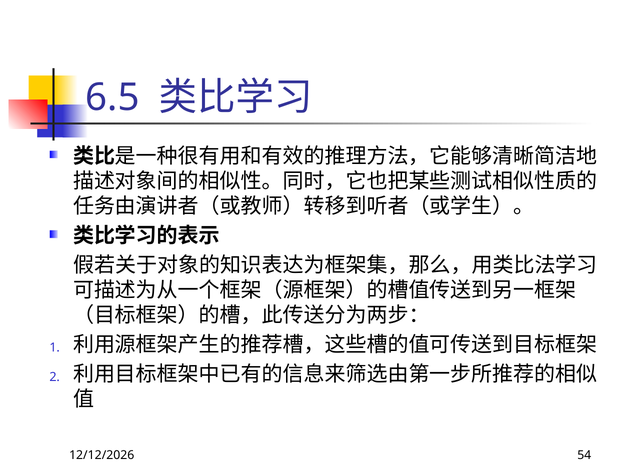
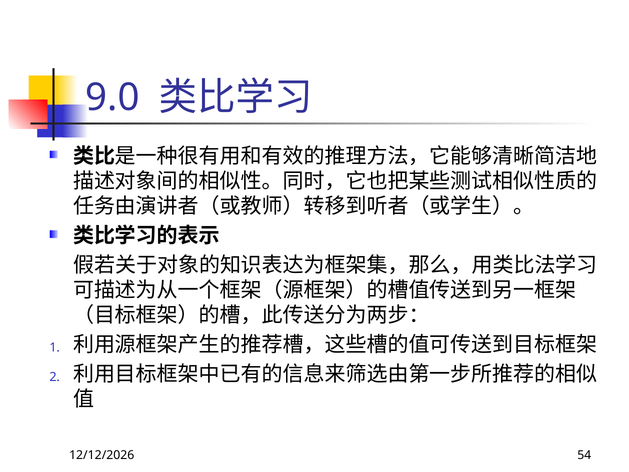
6.5: 6.5 -> 9.0
